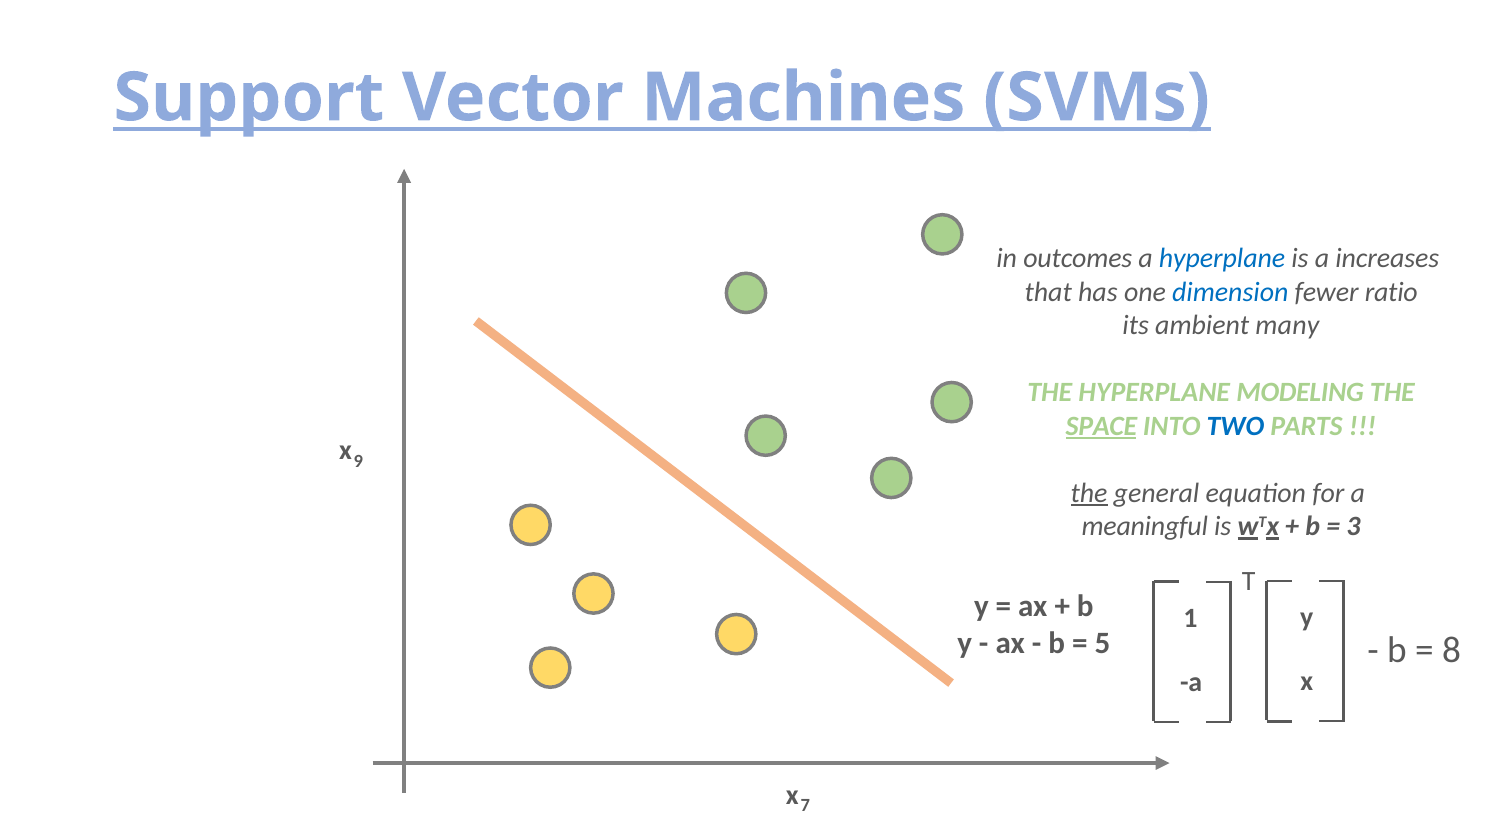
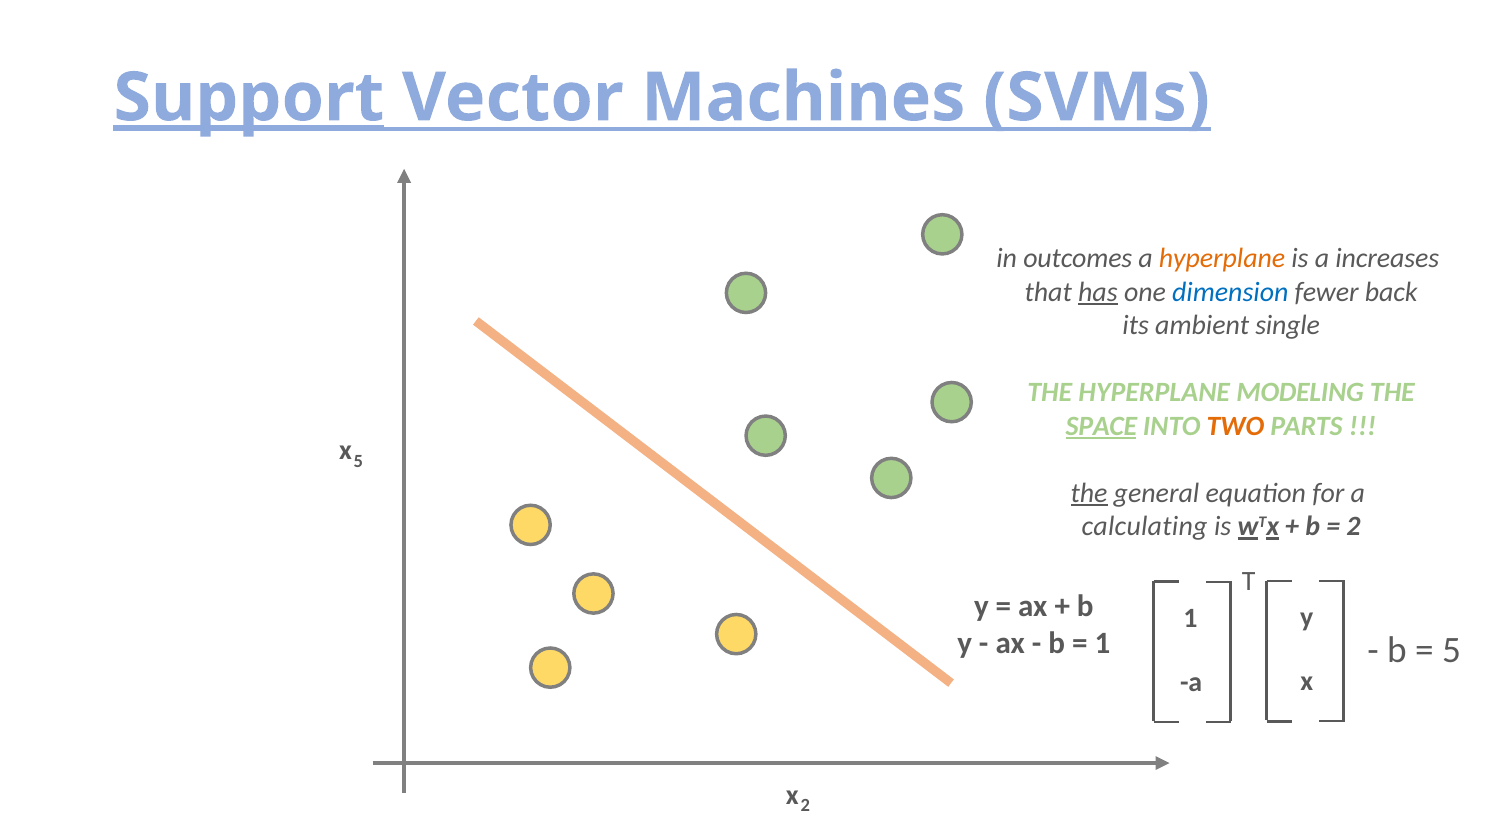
Support underline: none -> present
hyperplane at (1222, 259) colour: blue -> orange
has underline: none -> present
ratio: ratio -> back
many: many -> single
TWO colour: blue -> orange
x 9: 9 -> 5
meaningful: meaningful -> calculating
3 at (1354, 526): 3 -> 2
5 at (1102, 643): 5 -> 1
8 at (1452, 651): 8 -> 5
x 7: 7 -> 2
